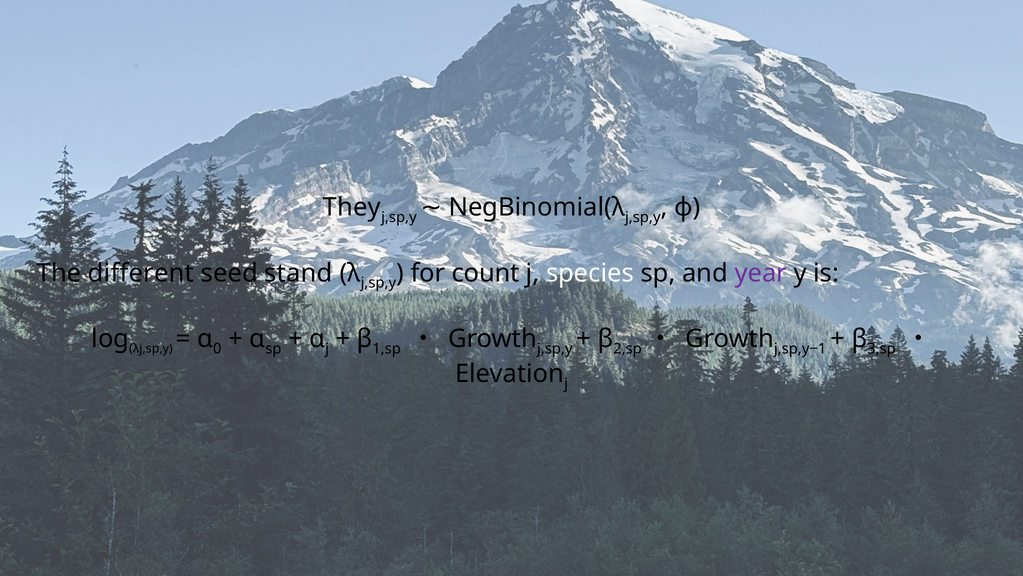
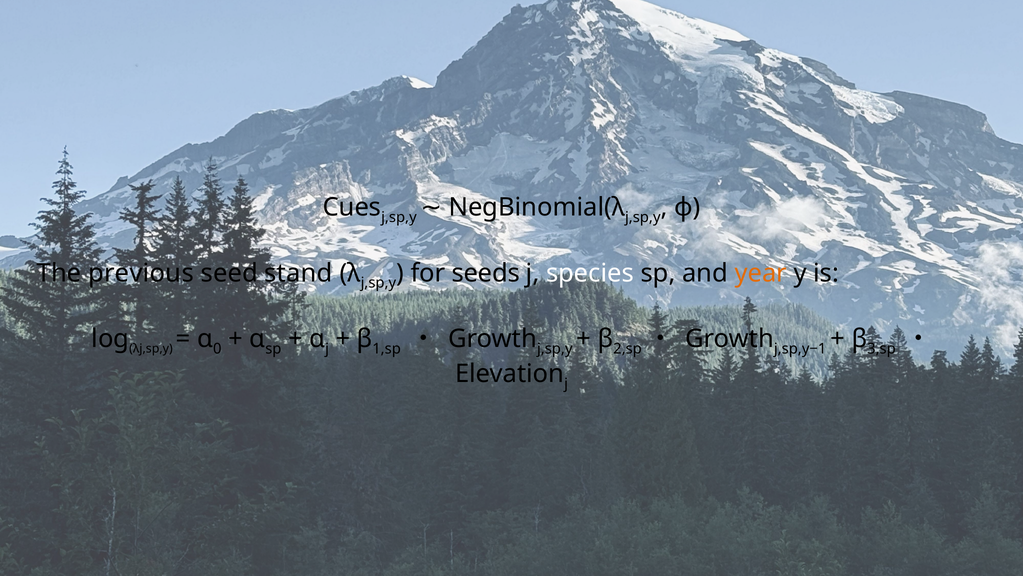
They: They -> Cues
different: different -> previous
count: count -> seeds
year colour: purple -> orange
